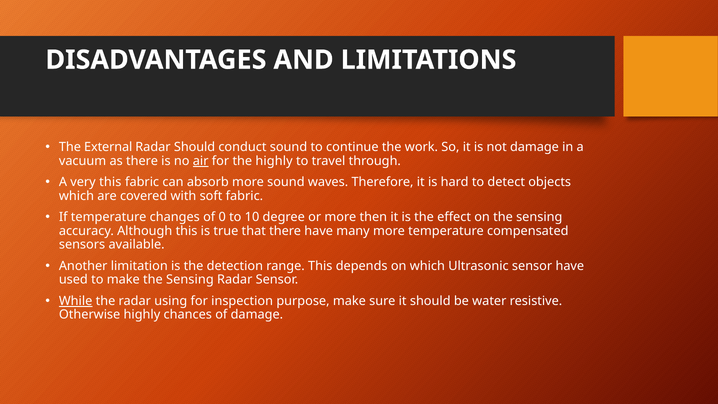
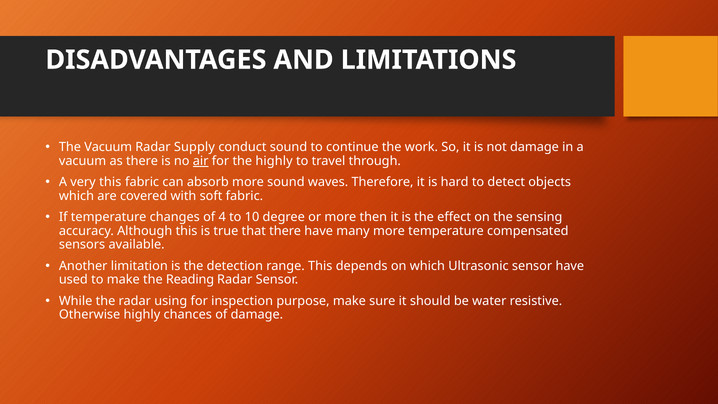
The External: External -> Vacuum
Radar Should: Should -> Supply
0: 0 -> 4
make the Sensing: Sensing -> Reading
While underline: present -> none
